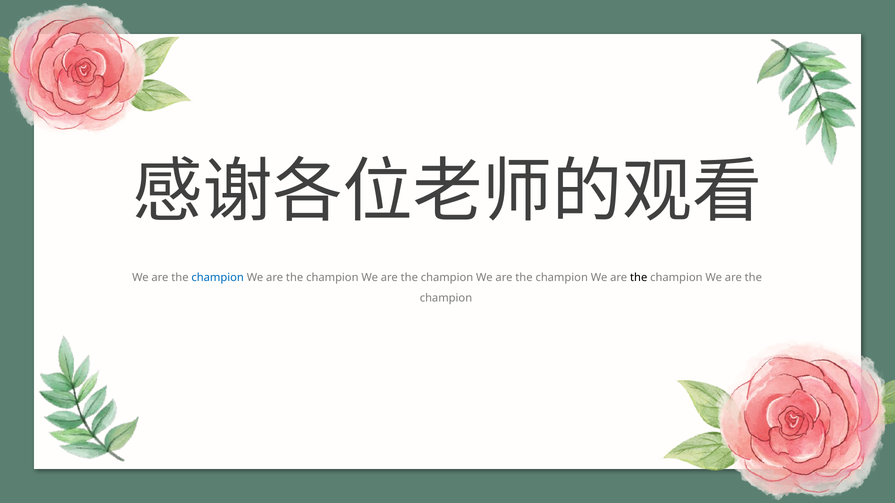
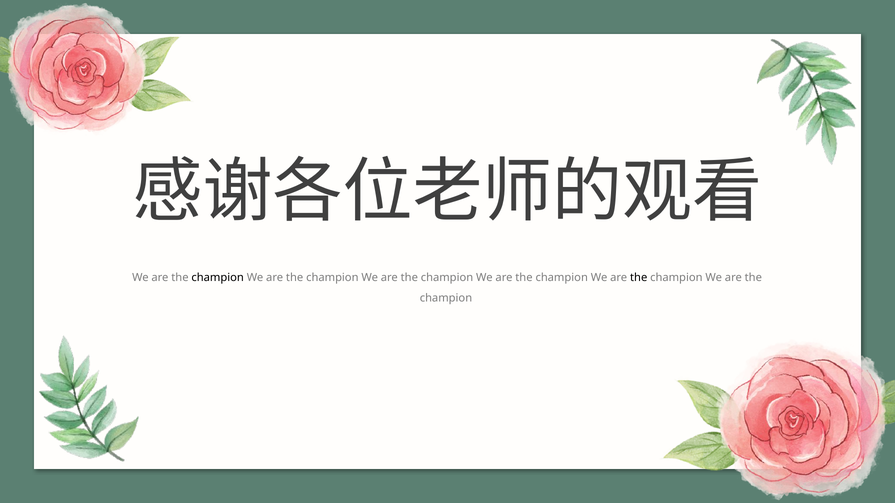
champion at (218, 278) colour: blue -> black
